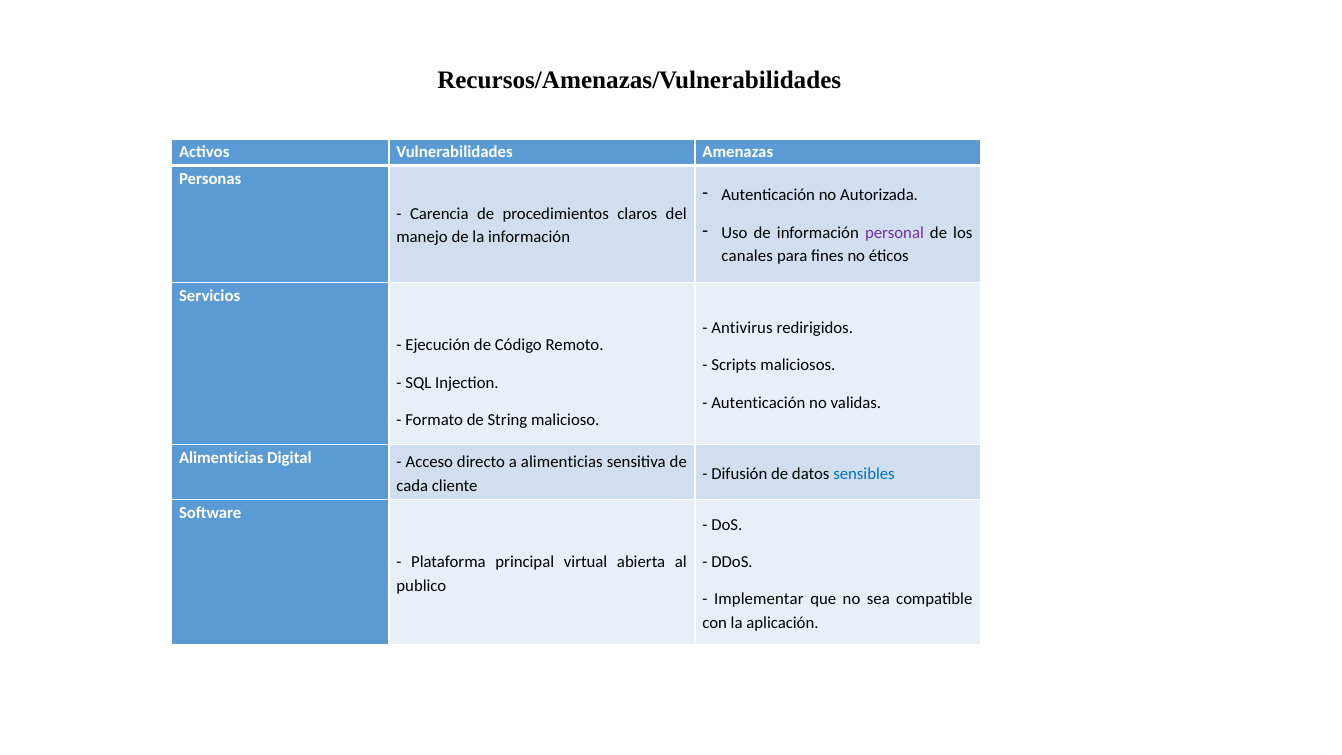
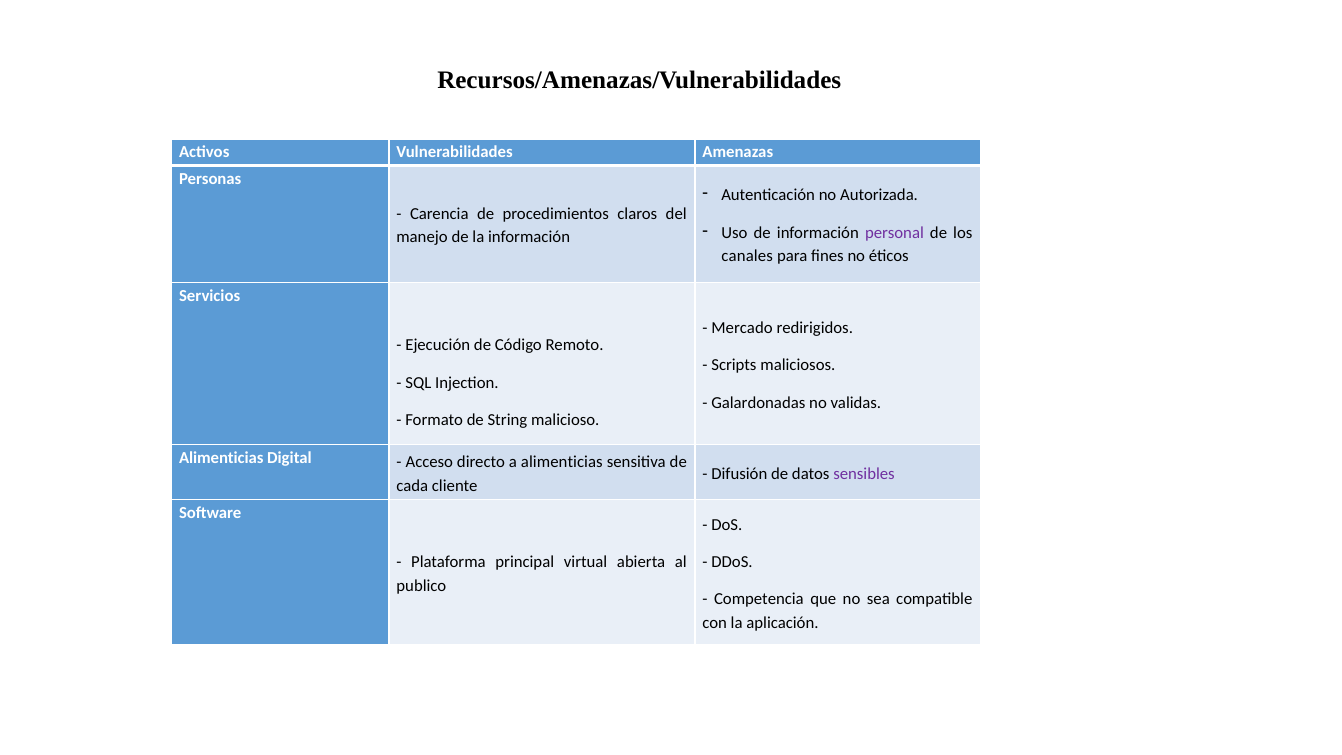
Antivirus: Antivirus -> Mercado
Autenticación at (758, 403): Autenticación -> Galardonadas
sensibles colour: blue -> purple
Implementar: Implementar -> Competencia
